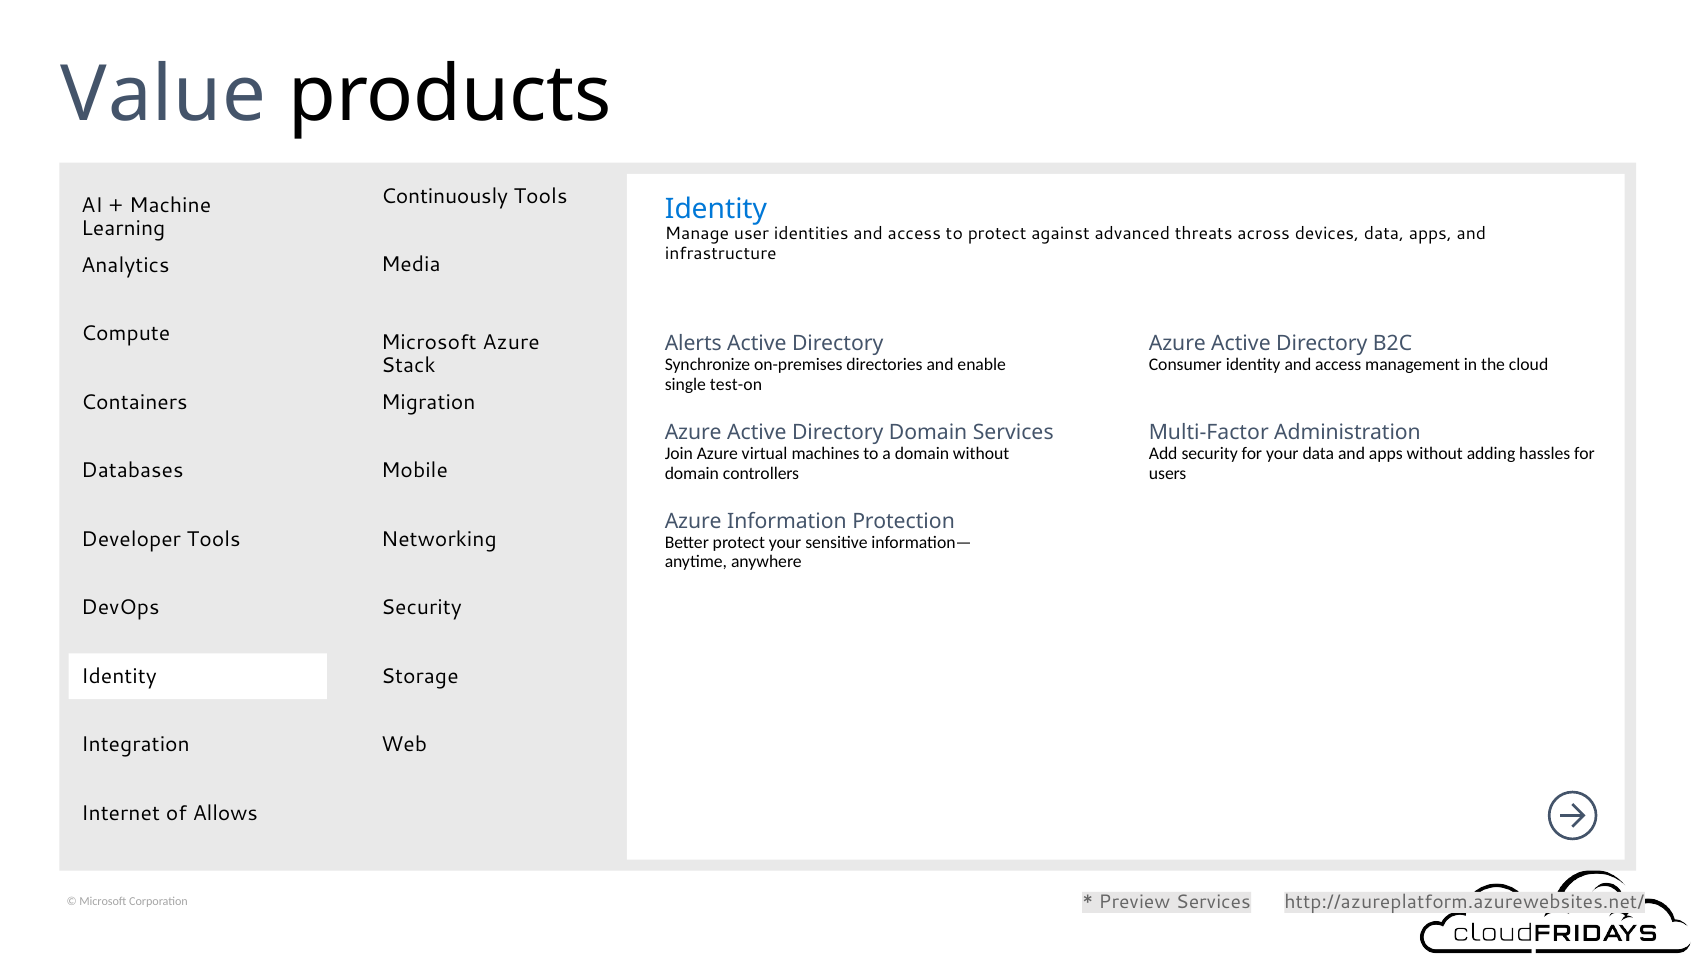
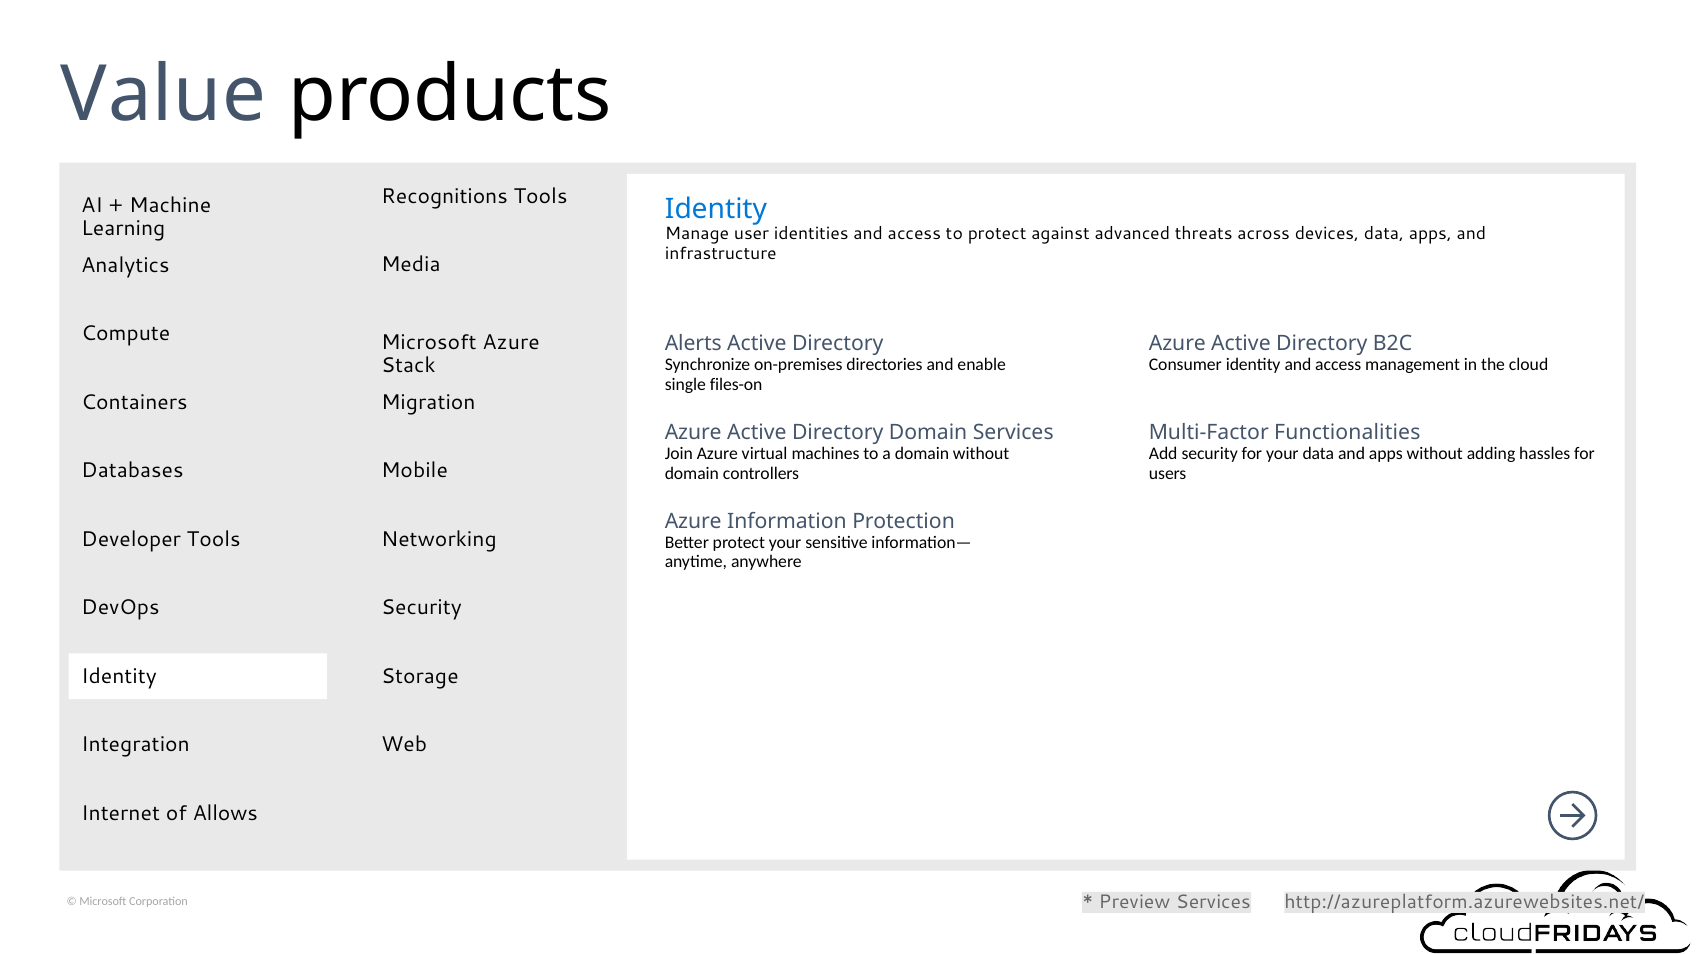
Continuously: Continuously -> Recognitions
test-on: test-on -> files-on
Administration: Administration -> Functionalities
